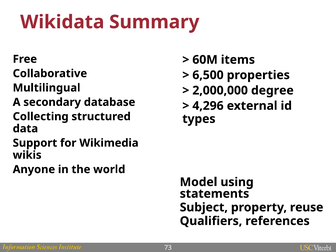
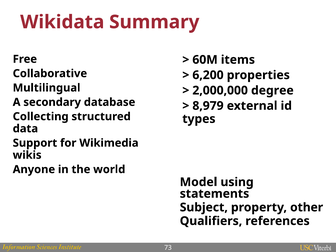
6,500: 6,500 -> 6,200
4,296: 4,296 -> 8,979
reuse: reuse -> other
